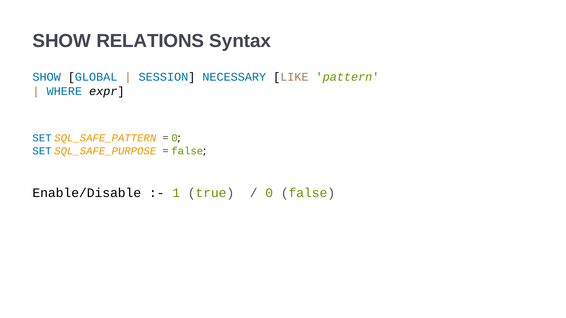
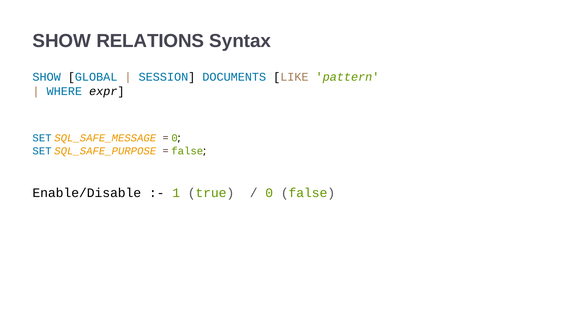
NECESSARY: NECESSARY -> DOCUMENTS
SQL_SAFE_PATTERN: SQL_SAFE_PATTERN -> SQL_SAFE_MESSAGE
